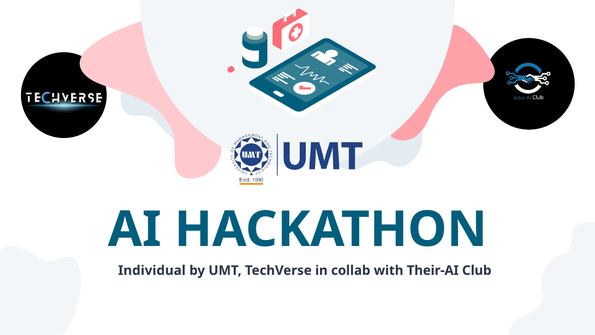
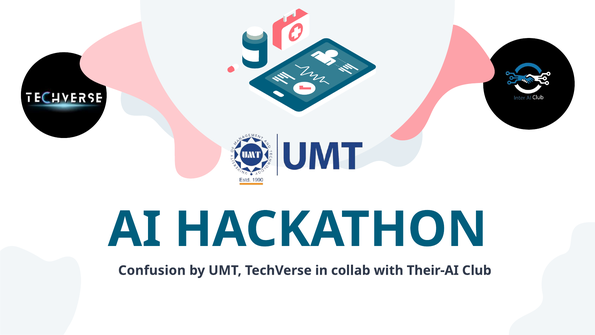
Individual: Individual -> Confusion
